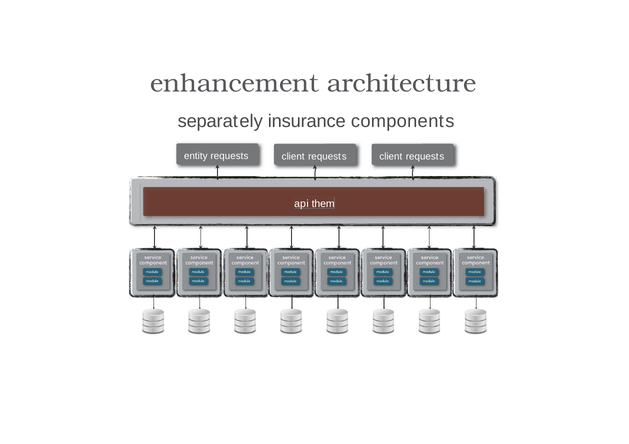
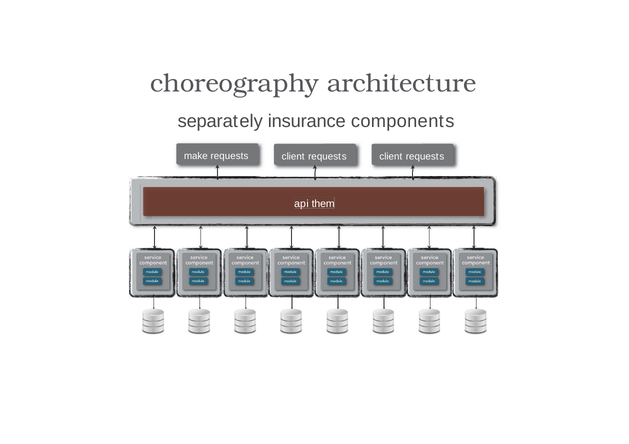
enhancement: enhancement -> choreography
entity: entity -> make
